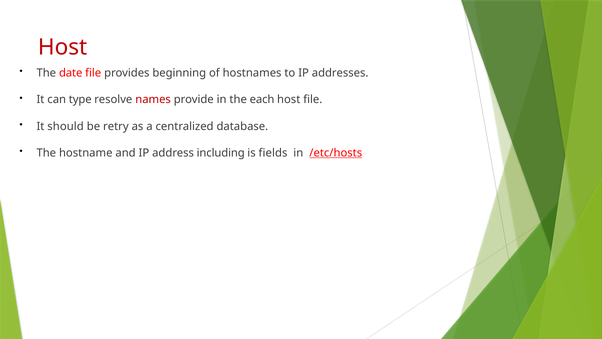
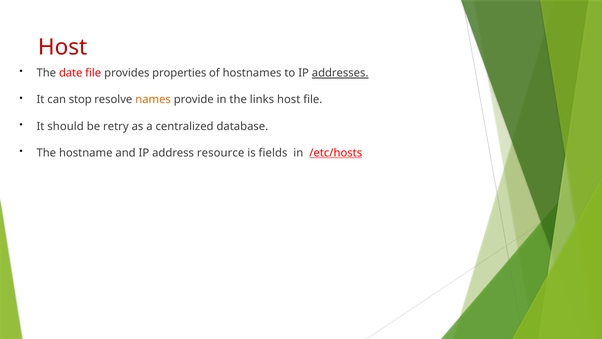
beginning: beginning -> properties
addresses underline: none -> present
type: type -> stop
names colour: red -> orange
each: each -> links
including: including -> resource
